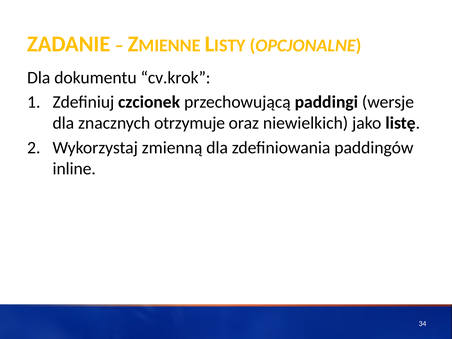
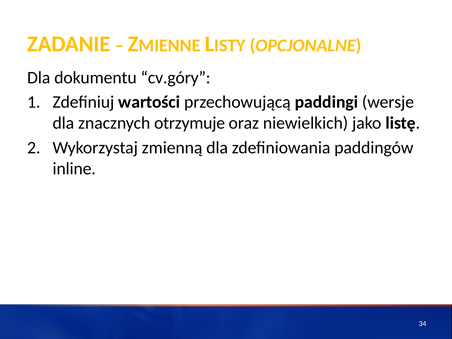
cv.krok: cv.krok -> cv.góry
czcionek: czcionek -> wartości
